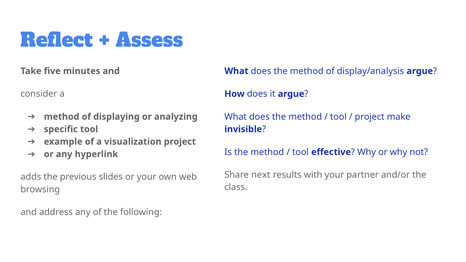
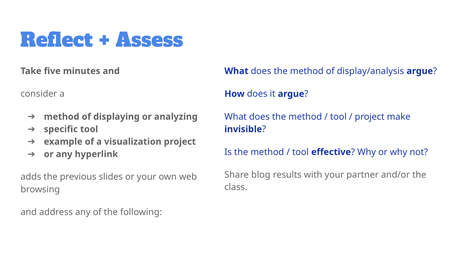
next: next -> blog
